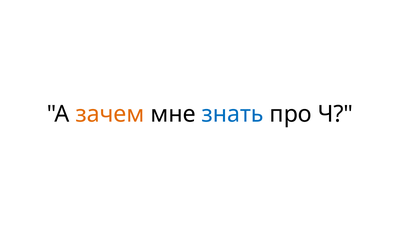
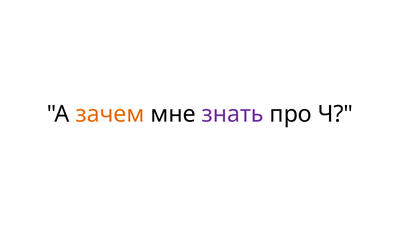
знать colour: blue -> purple
